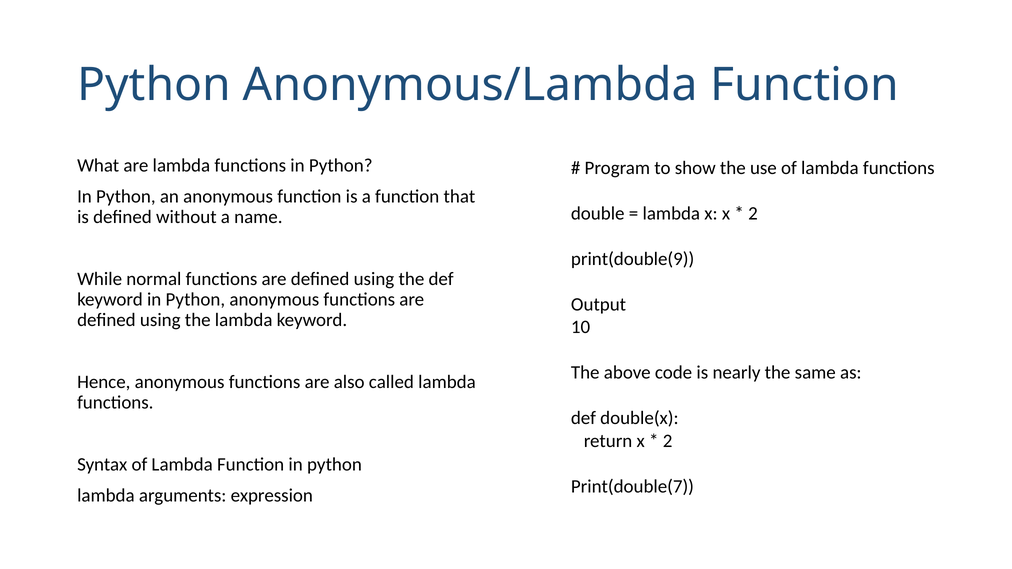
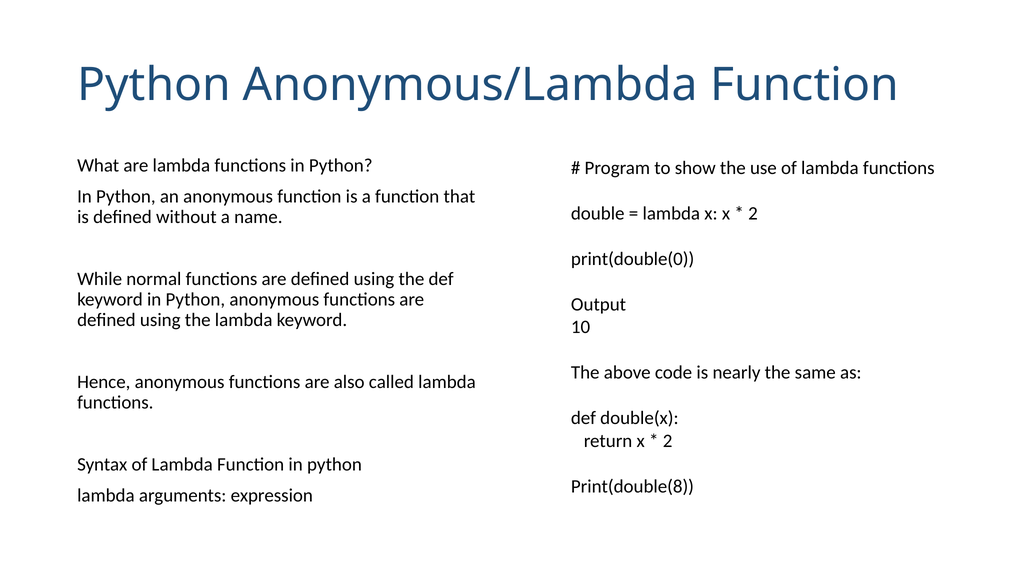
print(double(9: print(double(9 -> print(double(0
Print(double(7: Print(double(7 -> Print(double(8
